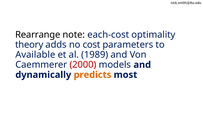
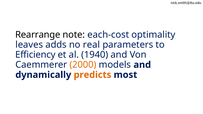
theory: theory -> leaves
cost: cost -> real
Available: Available -> Efficiency
1989: 1989 -> 1940
2000 colour: red -> orange
